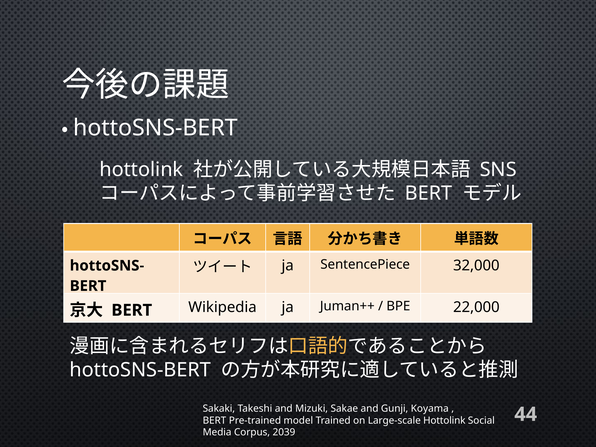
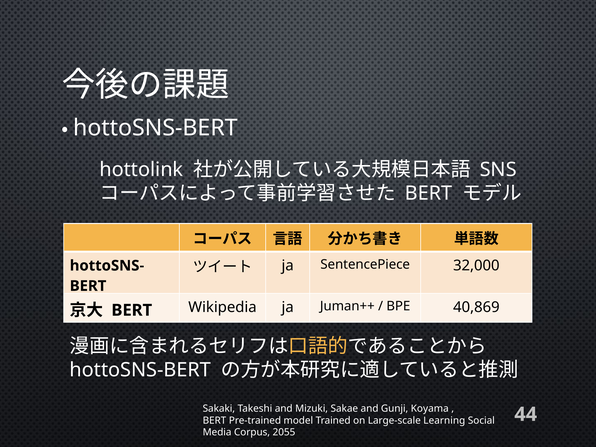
22,000: 22,000 -> 40,869
Large-scale Hottolink: Hottolink -> Learning
2039: 2039 -> 2055
